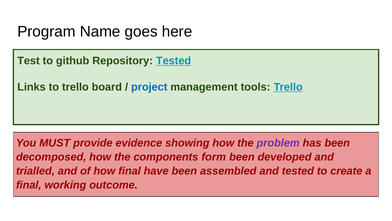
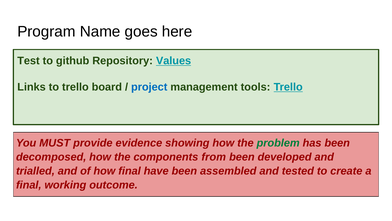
Repository Tested: Tested -> Values
problem colour: purple -> green
form: form -> from
